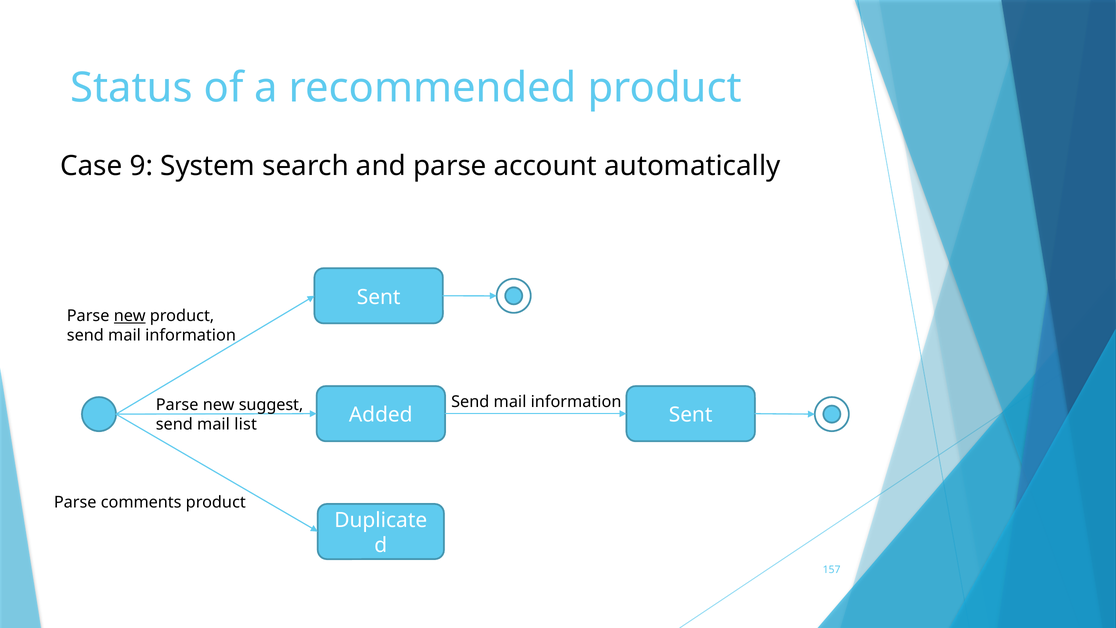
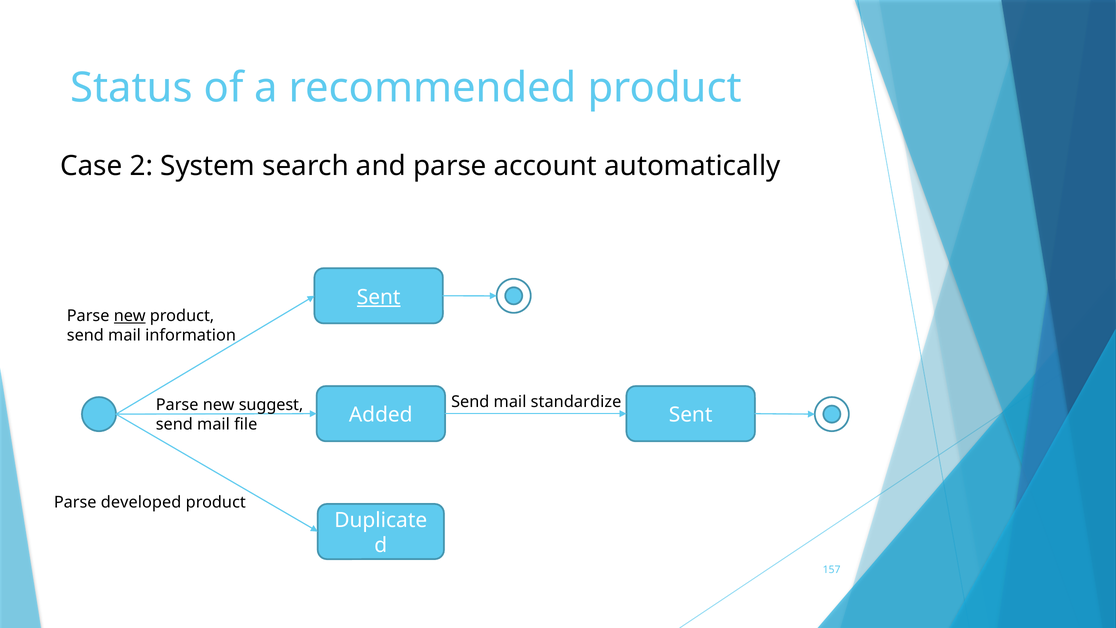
9: 9 -> 2
Sent at (379, 297) underline: none -> present
information at (576, 402): information -> standardize
list: list -> file
comments: comments -> developed
